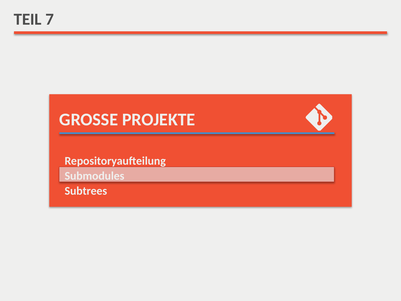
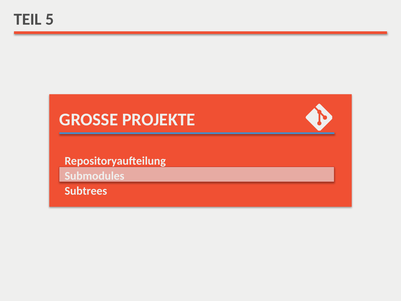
7: 7 -> 5
